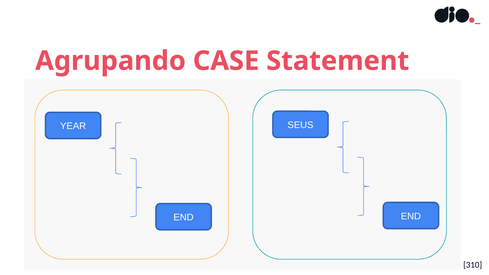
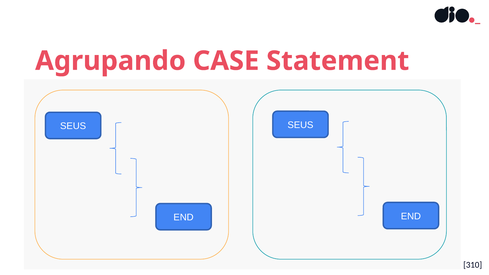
YEAR at (73, 126): YEAR -> SEUS
